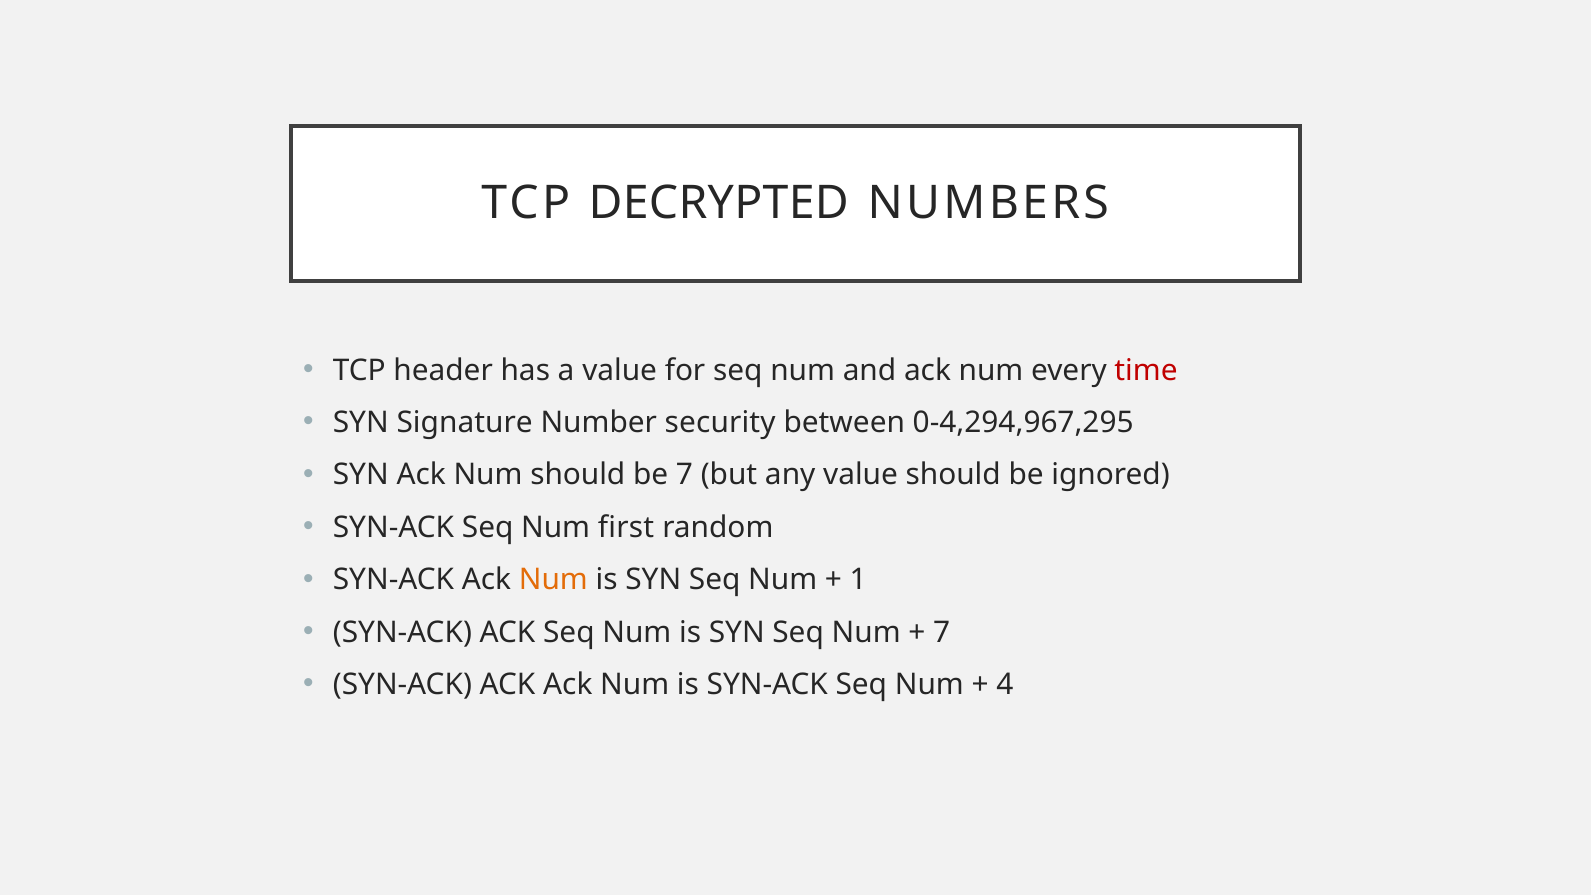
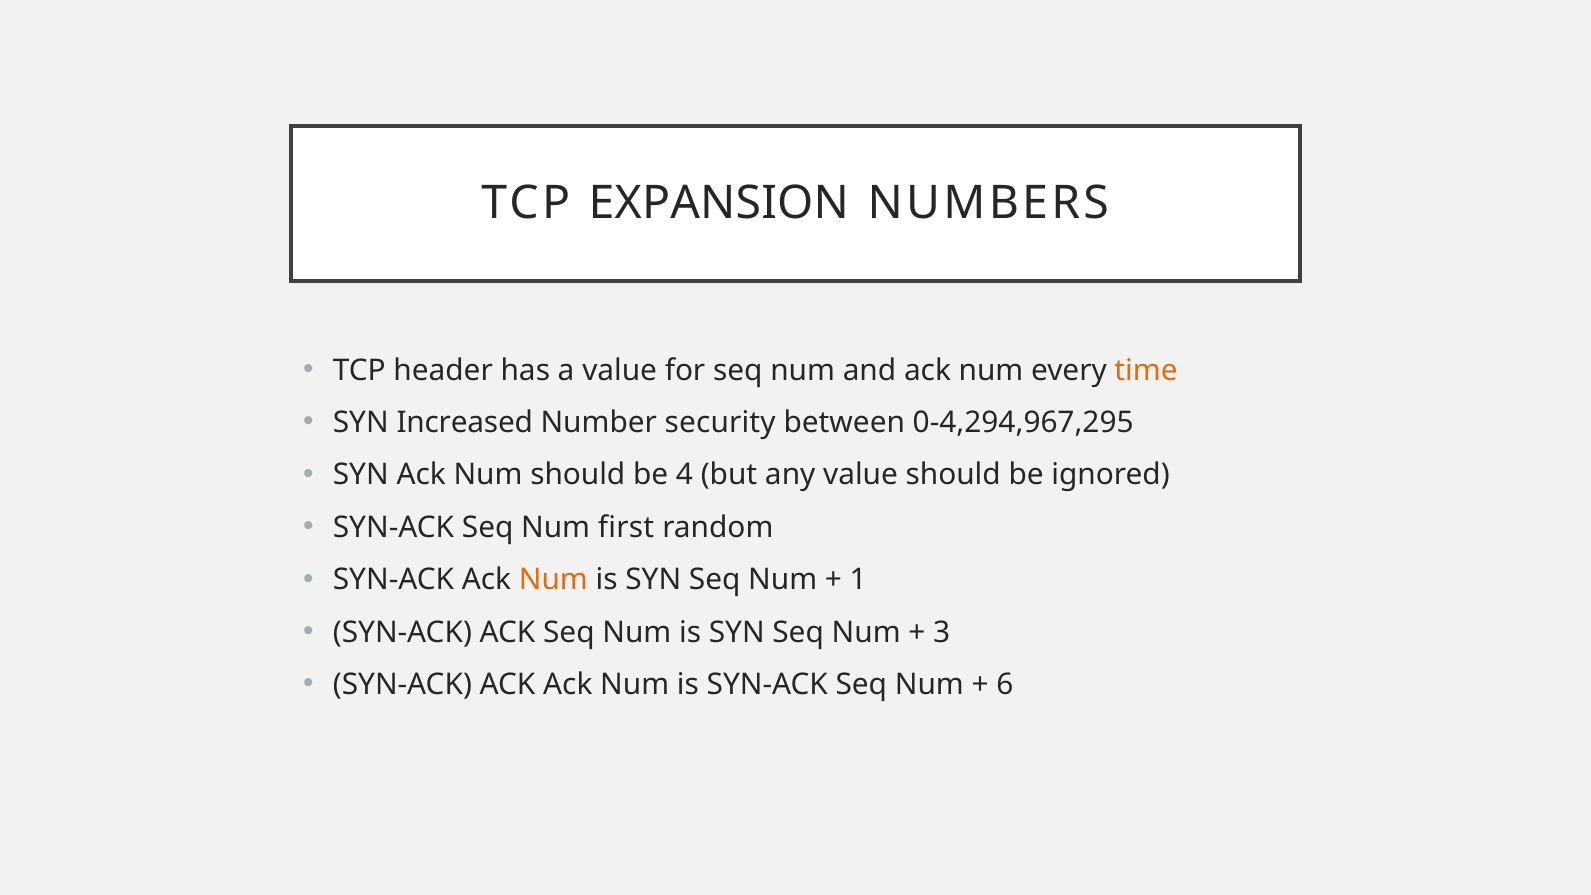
DECRYPTED: DECRYPTED -> EXPANSION
time colour: red -> orange
Signature: Signature -> Increased
be 7: 7 -> 4
7 at (942, 632): 7 -> 3
4: 4 -> 6
